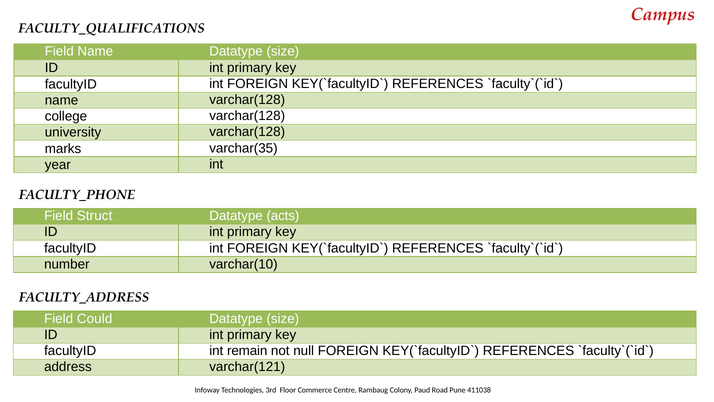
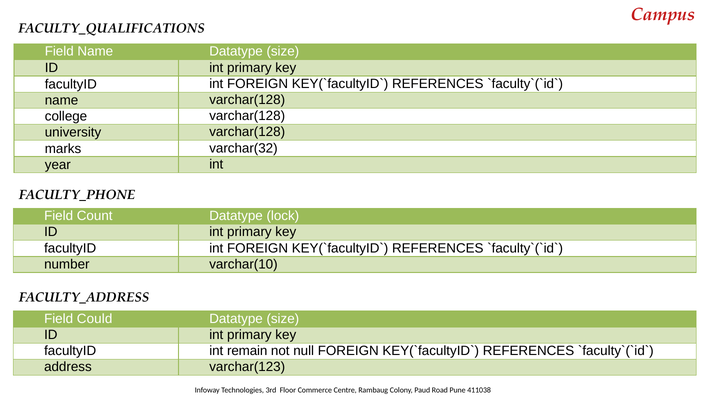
varchar(35: varchar(35 -> varchar(32
Struct: Struct -> Count
acts: acts -> lock
varchar(121: varchar(121 -> varchar(123
